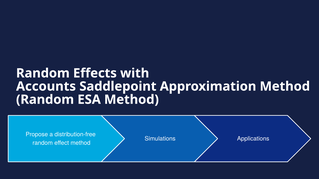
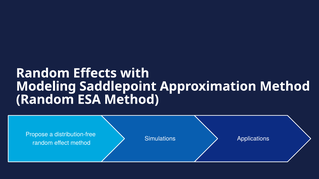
Accounts: Accounts -> Modeling
